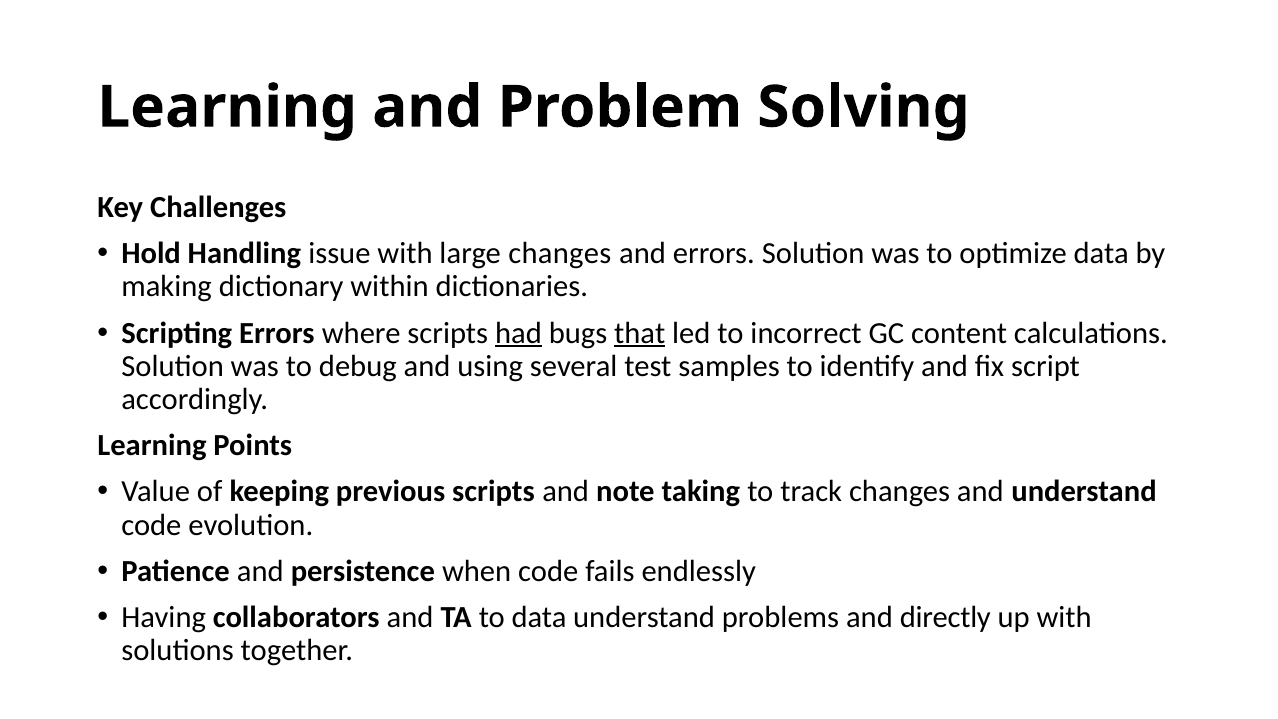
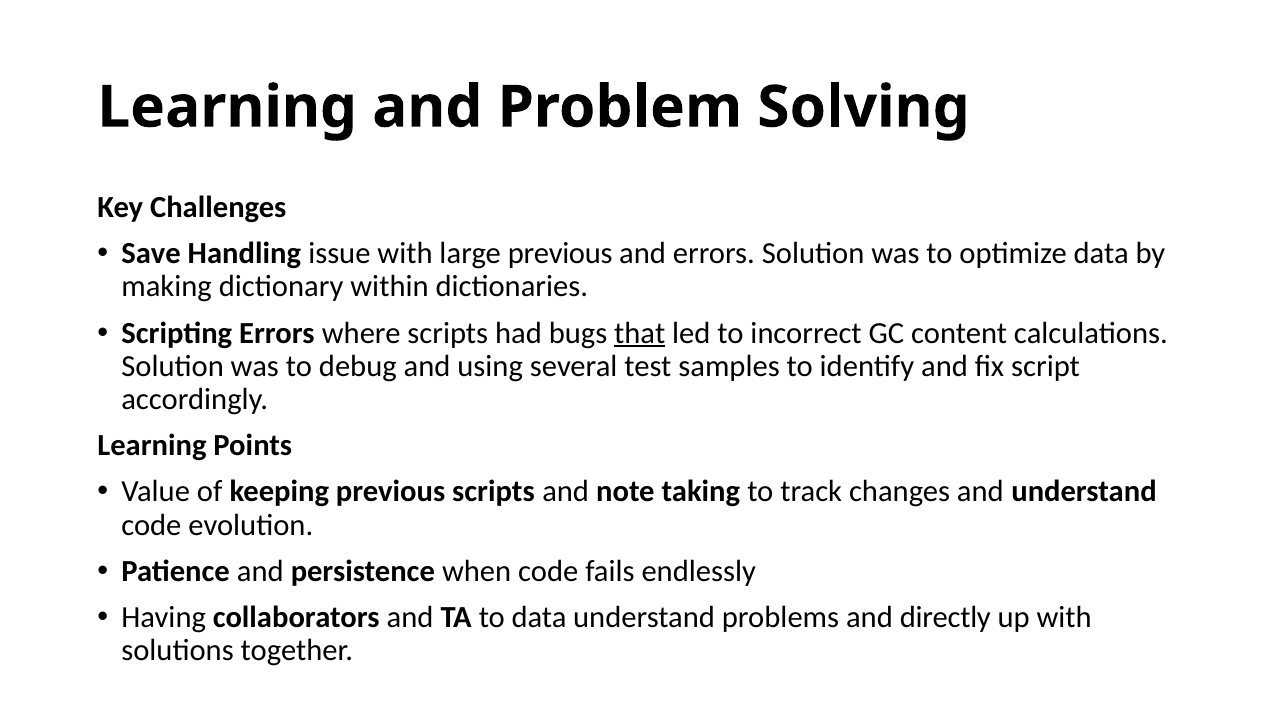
Hold: Hold -> Save
large changes: changes -> previous
had underline: present -> none
